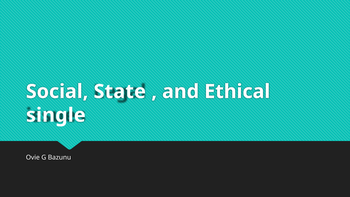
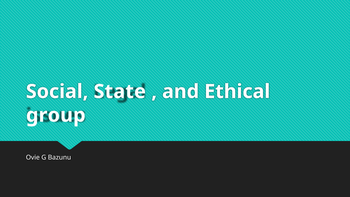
single: single -> group
